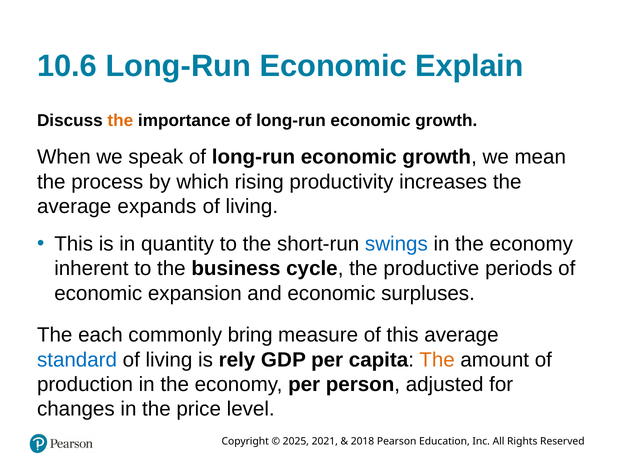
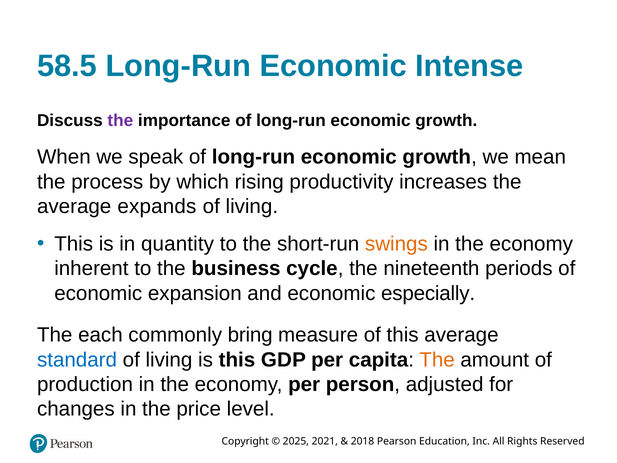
10.6: 10.6 -> 58.5
Explain: Explain -> Intense
the at (120, 120) colour: orange -> purple
swings colour: blue -> orange
productive: productive -> nineteenth
surpluses: surpluses -> especially
is rely: rely -> this
